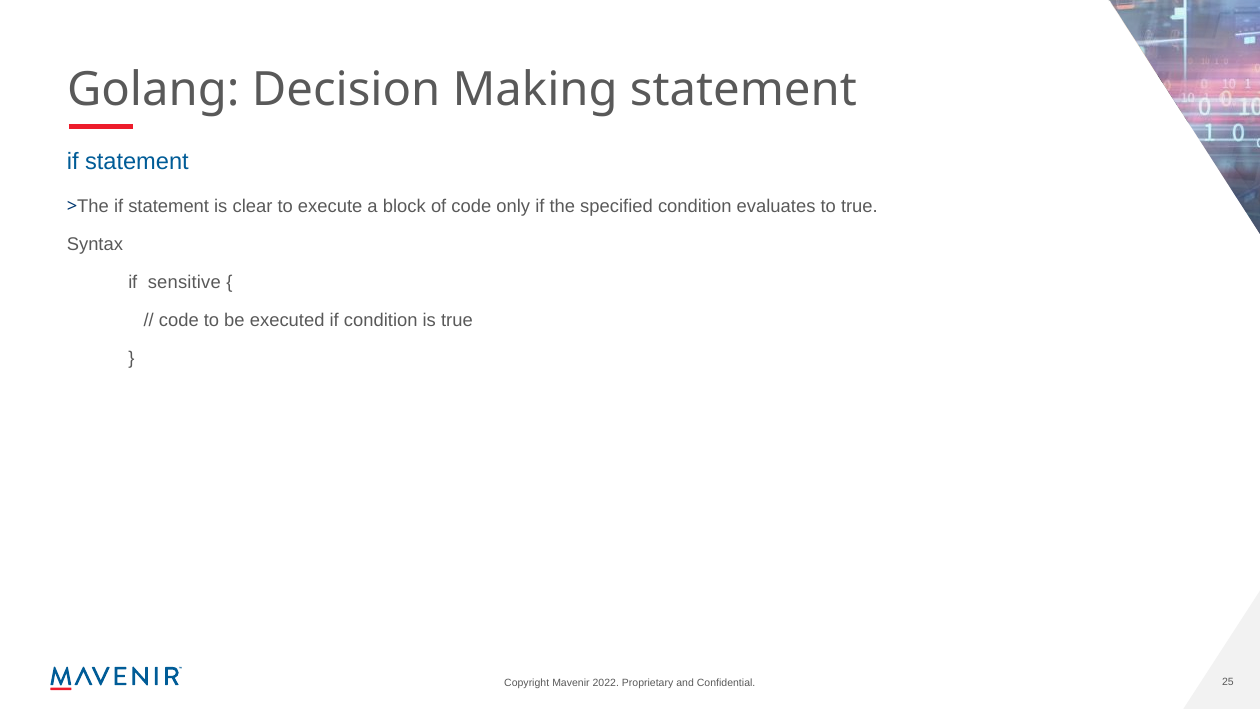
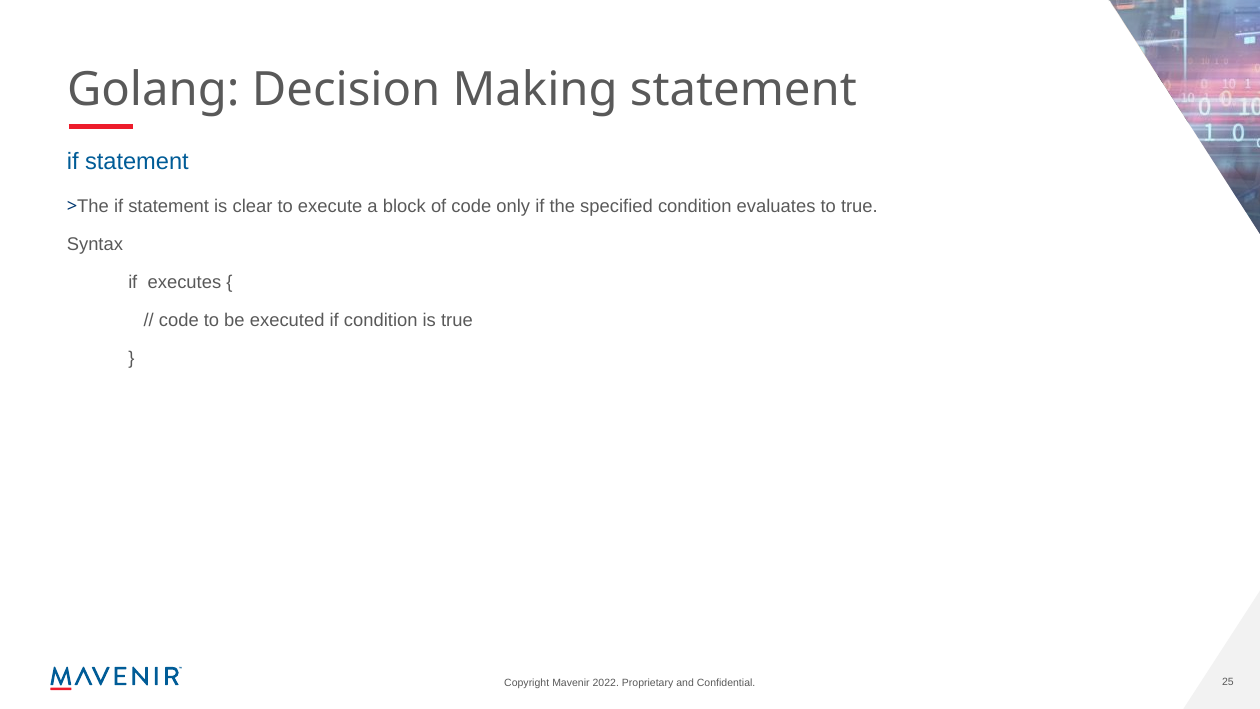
sensitive: sensitive -> executes
